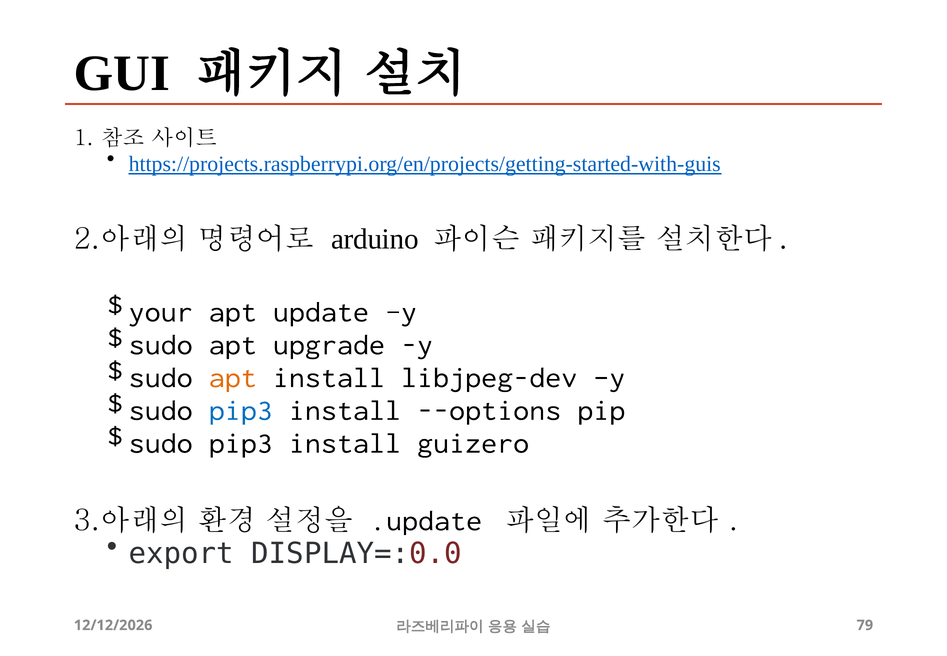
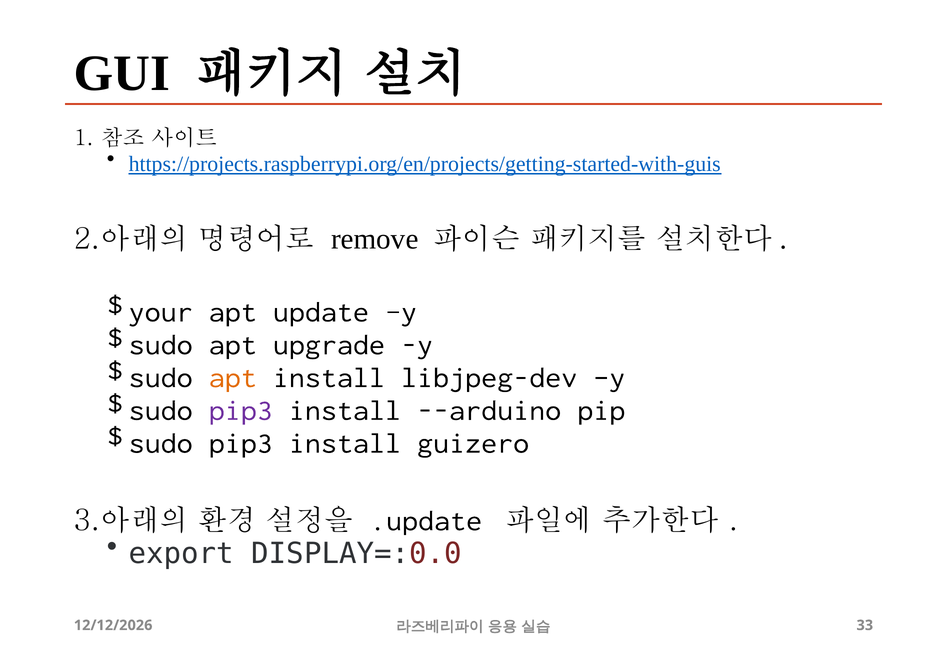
arduino: arduino -> remove
pip3 at (241, 410) colour: blue -> purple
--options: --options -> --arduino
79: 79 -> 33
